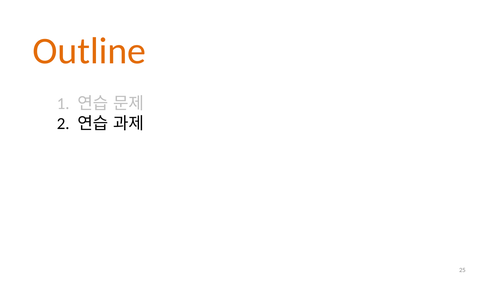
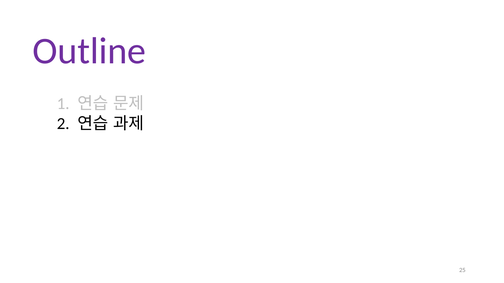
Outline colour: orange -> purple
